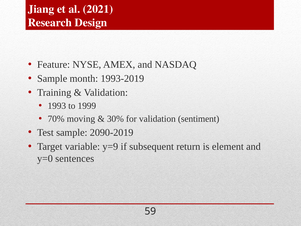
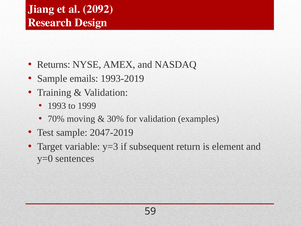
2021: 2021 -> 2092
Feature: Feature -> Returns
month: month -> emails
sentiment: sentiment -> examples
2090-2019: 2090-2019 -> 2047-2019
y=9: y=9 -> y=3
